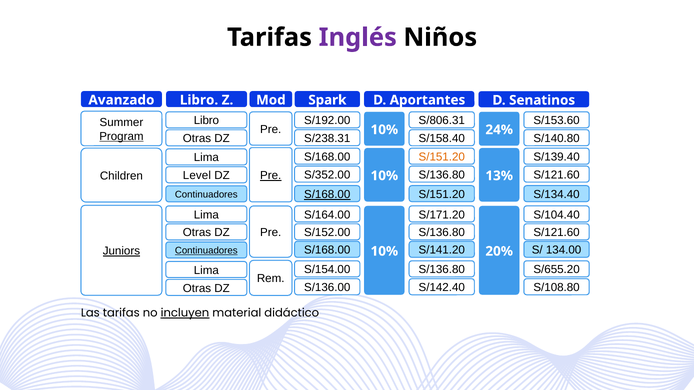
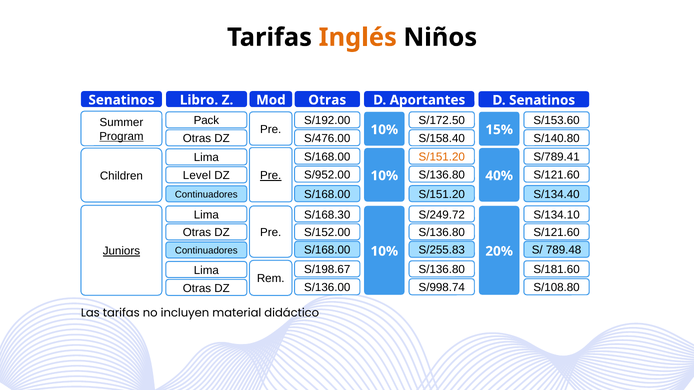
Inglés colour: purple -> orange
Avanzado at (121, 100): Avanzado -> Senatinos
Mod Spark: Spark -> Otras
S/806.31: S/806.31 -> S/172.50
Libro at (206, 121): Libro -> Pack
24%: 24% -> 15%
S/238.31: S/238.31 -> S/476.00
S/139.40: S/139.40 -> S/789.41
S/352.00: S/352.00 -> S/952.00
13%: 13% -> 40%
S/168.00 at (327, 195) underline: present -> none
S/171.20: S/171.20 -> S/249.72
S/104.40: S/104.40 -> S/134.10
S/164.00: S/164.00 -> S/168.30
Continuadores at (206, 251) underline: present -> none
S/141.20: S/141.20 -> S/255.83
134.00: 134.00 -> 789.48
S/154.00: S/154.00 -> S/198.67
S/655.20: S/655.20 -> S/181.60
S/142.40: S/142.40 -> S/998.74
incluyen underline: present -> none
